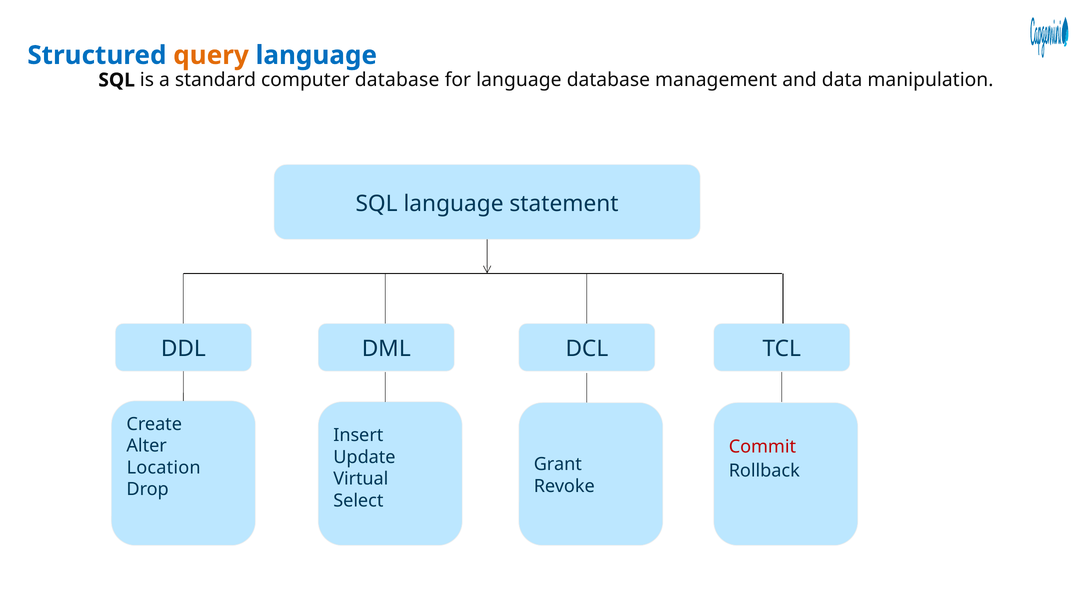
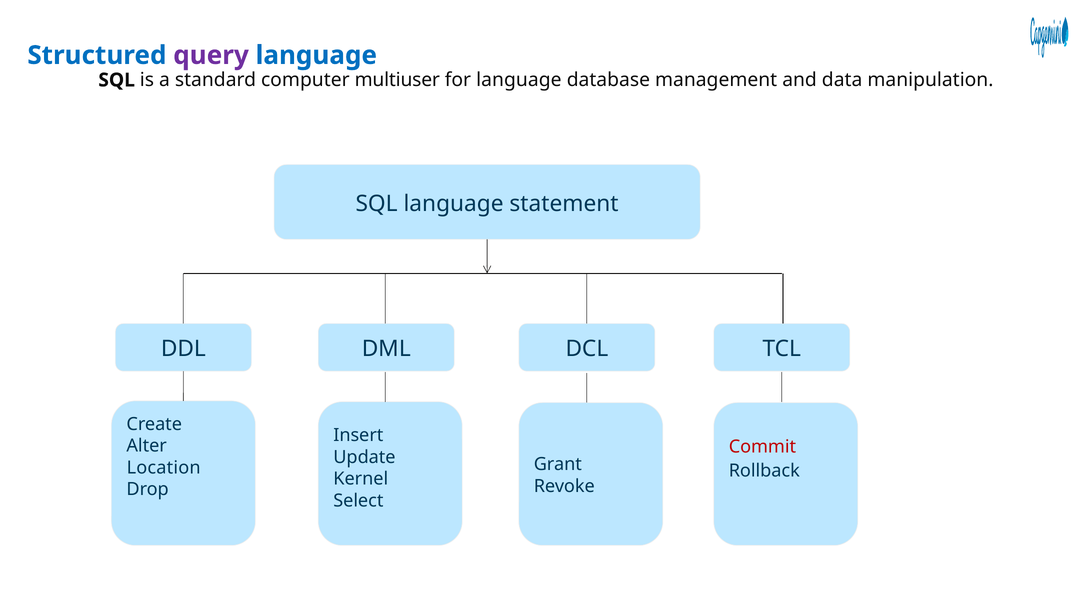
query colour: orange -> purple
computer database: database -> multiuser
Virtual: Virtual -> Kernel
